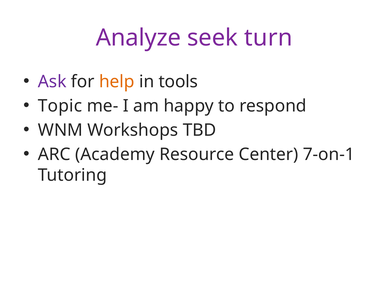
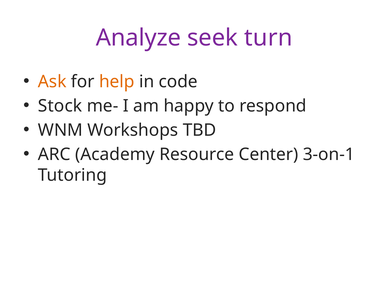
Ask colour: purple -> orange
tools: tools -> code
Topic: Topic -> Stock
7-on-1: 7-on-1 -> 3-on-1
